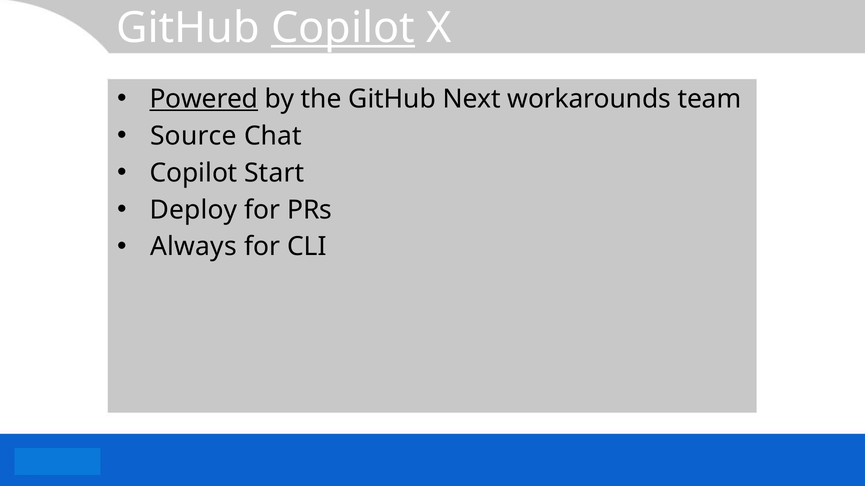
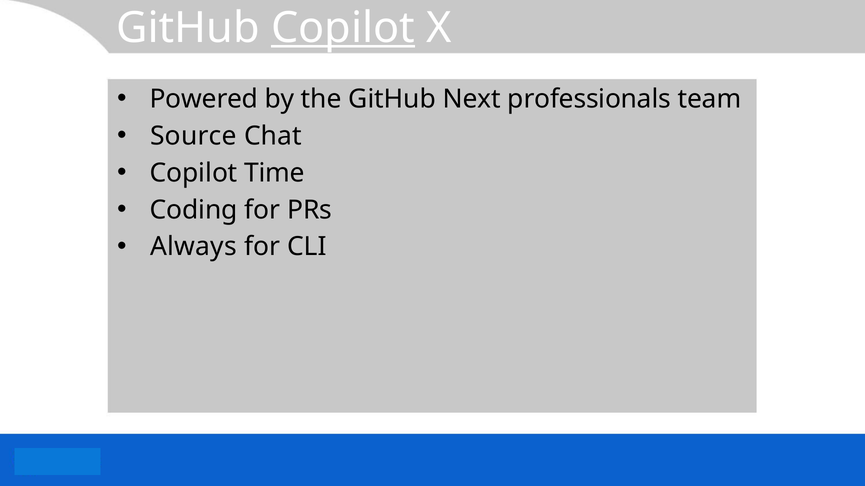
Powered underline: present -> none
workarounds: workarounds -> professionals
Start: Start -> Time
Deploy: Deploy -> Coding
